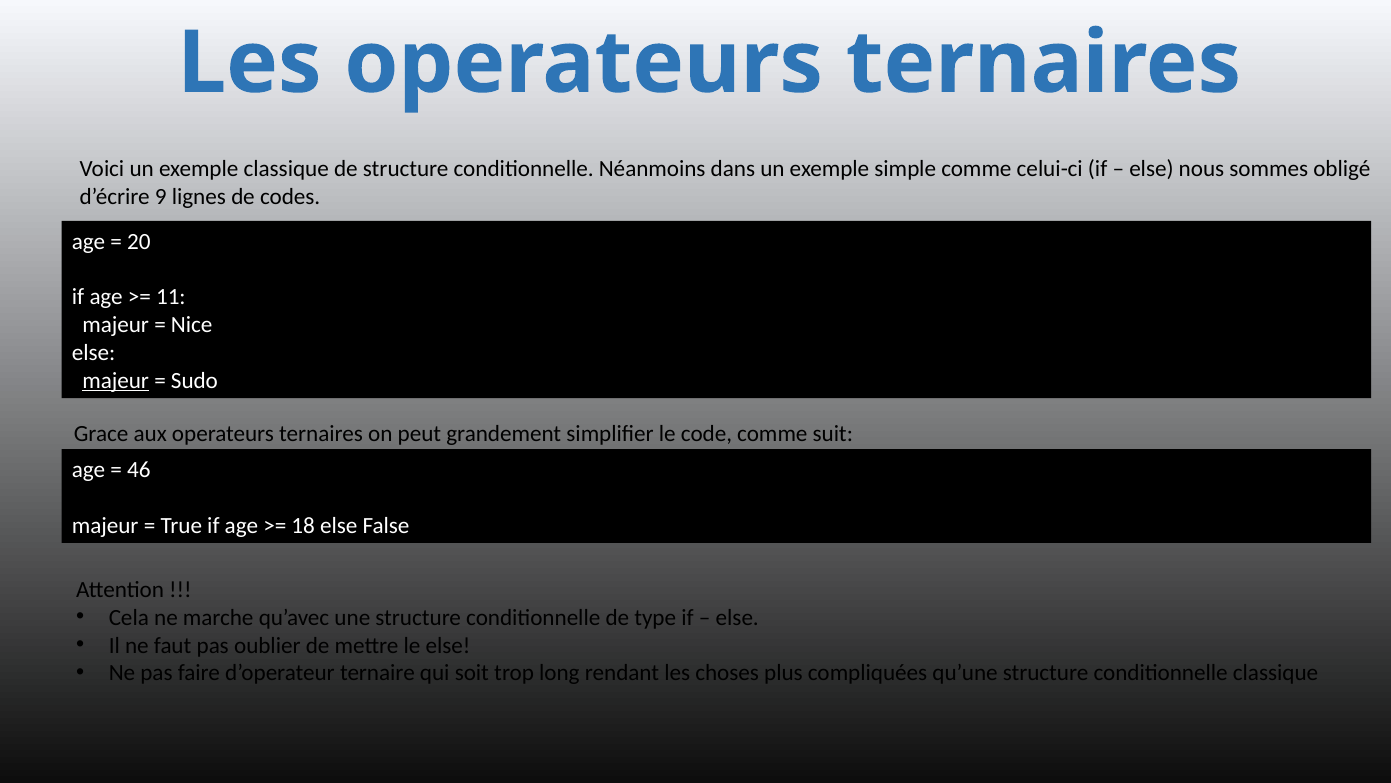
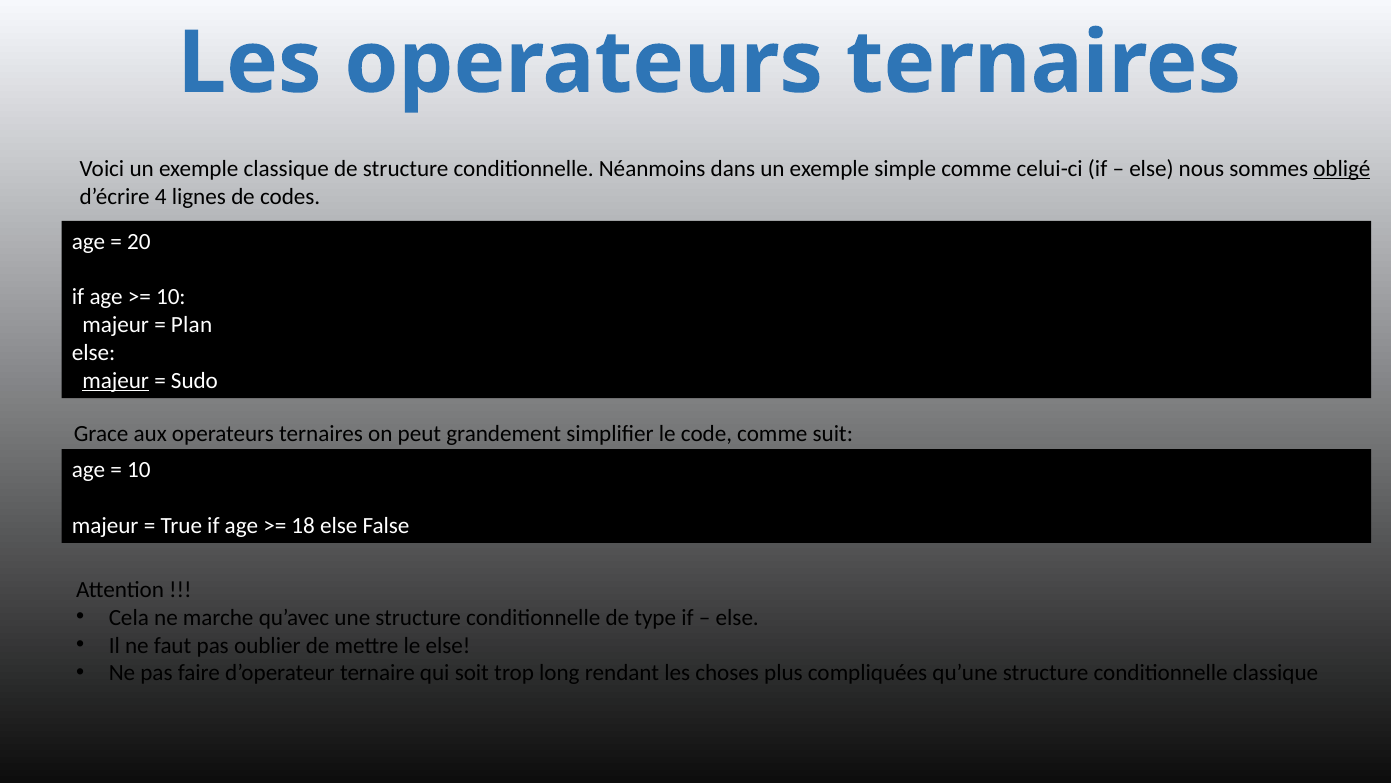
obligé underline: none -> present
9: 9 -> 4
11 at (171, 297): 11 -> 10
Nice: Nice -> Plan
46 at (139, 470): 46 -> 10
